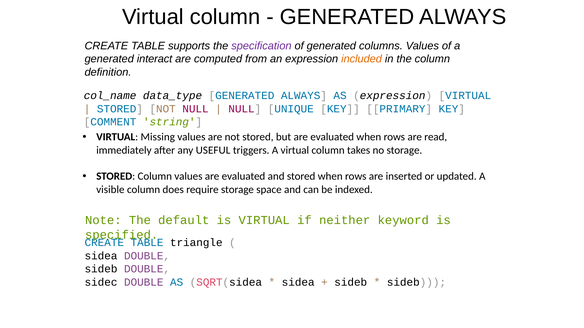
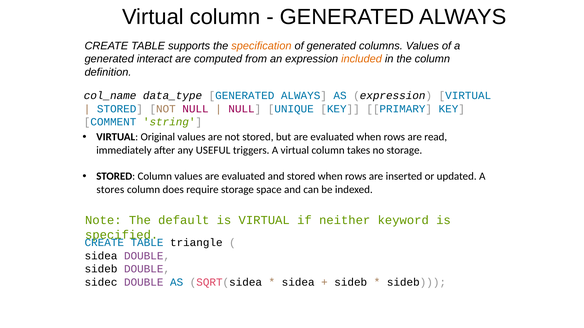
specification colour: purple -> orange
Missing: Missing -> Original
visible: visible -> stores
